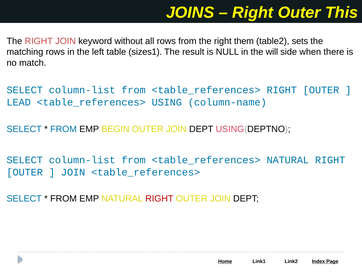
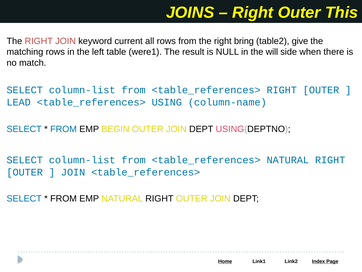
without: without -> current
them: them -> bring
sets: sets -> give
sizes1: sizes1 -> were1
RIGHT at (159, 198) colour: red -> black
